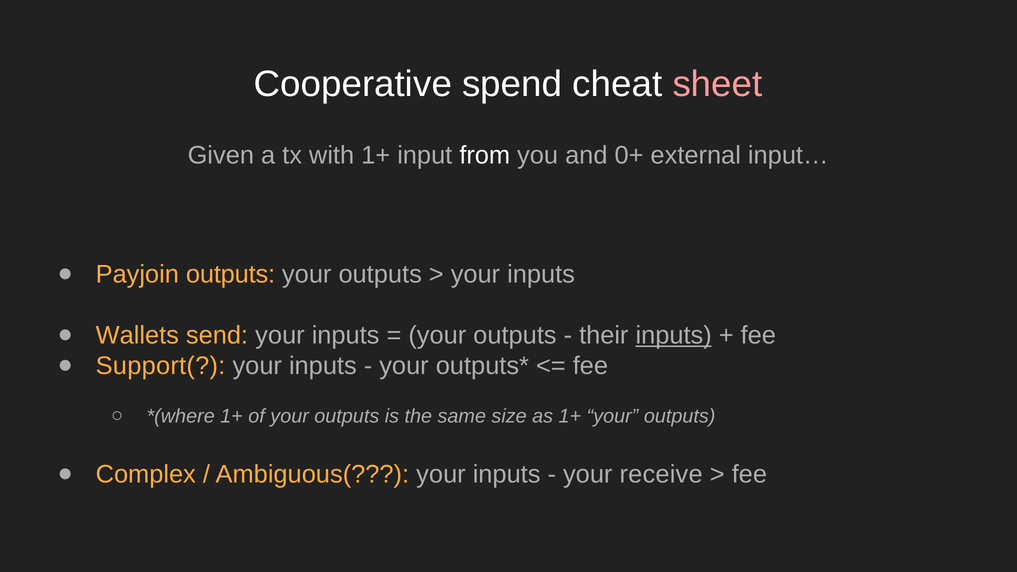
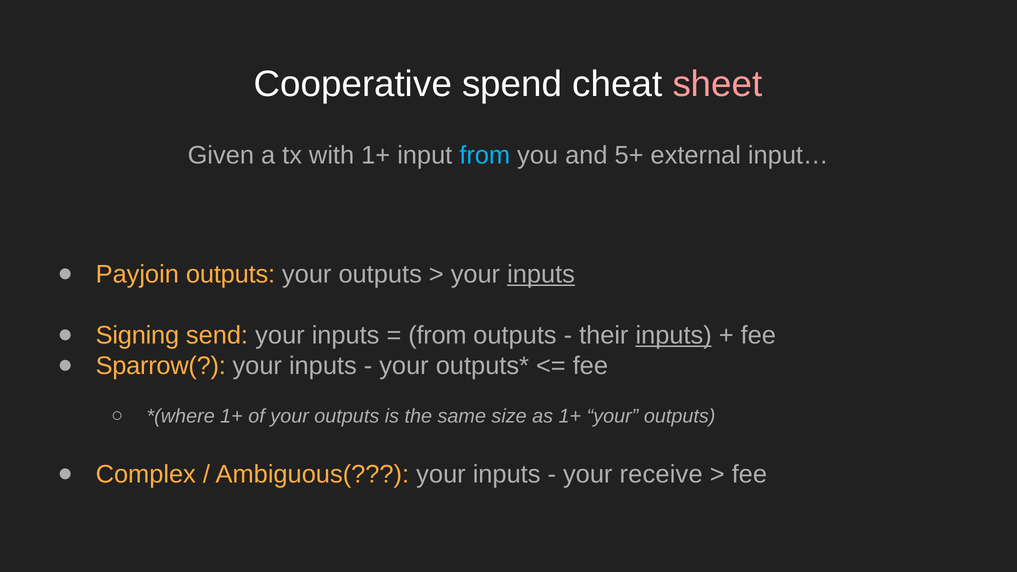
from at (485, 156) colour: white -> light blue
0+: 0+ -> 5+
inputs at (541, 274) underline: none -> present
Wallets: Wallets -> Signing
your at (437, 335): your -> from
Support(: Support( -> Sparrow(
